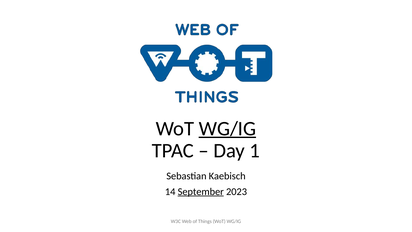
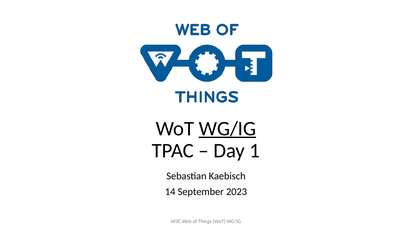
September underline: present -> none
